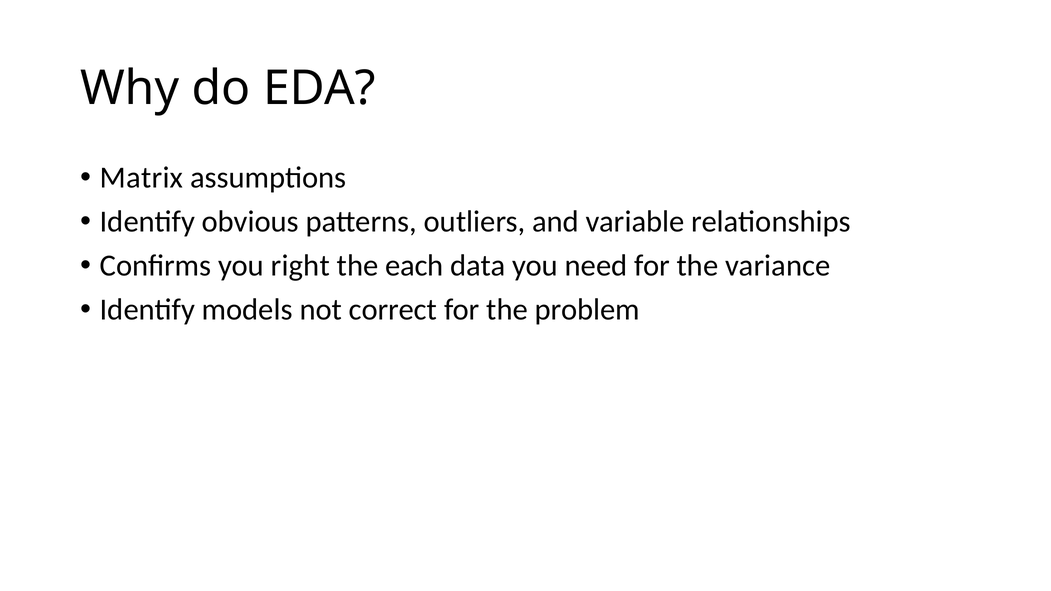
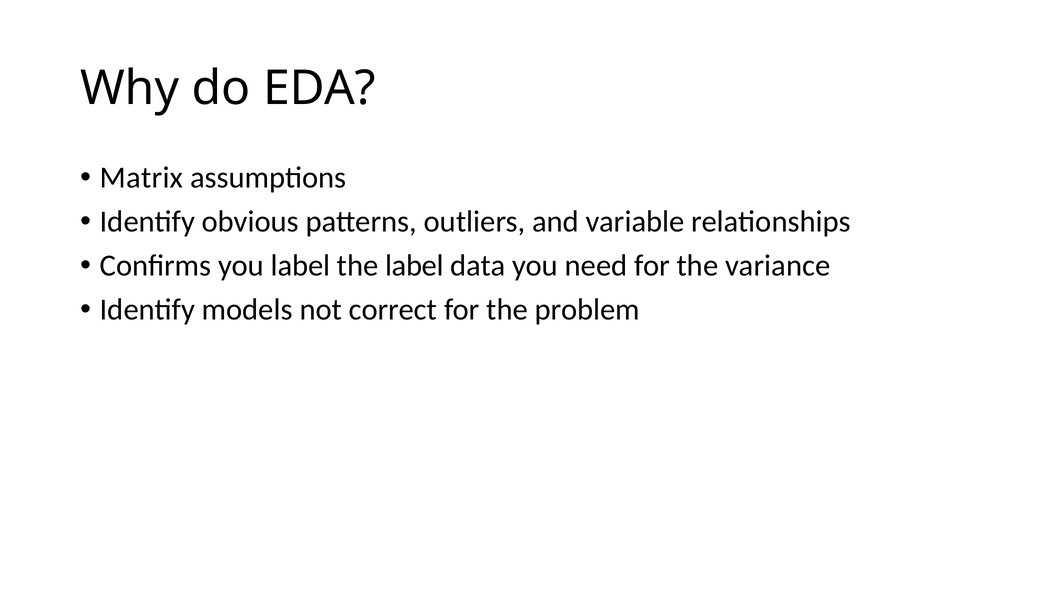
you right: right -> label
the each: each -> label
